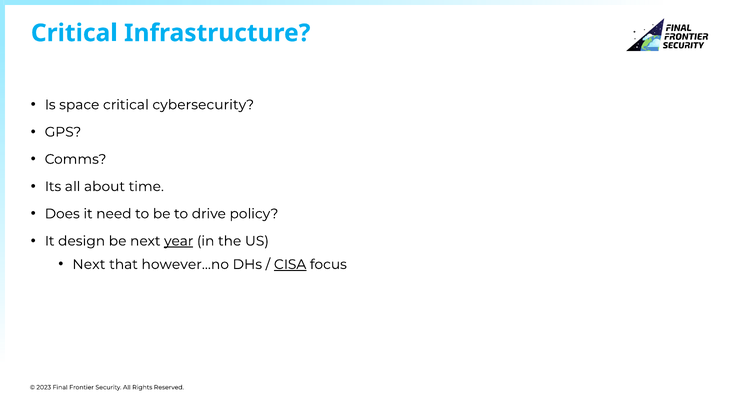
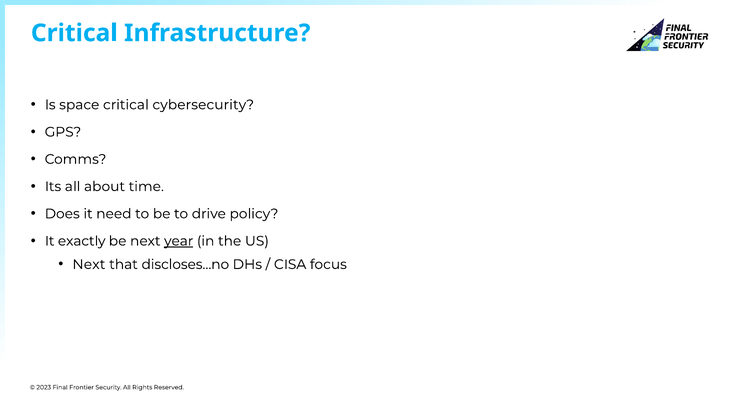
design: design -> exactly
however…no: however…no -> discloses…no
CISA underline: present -> none
